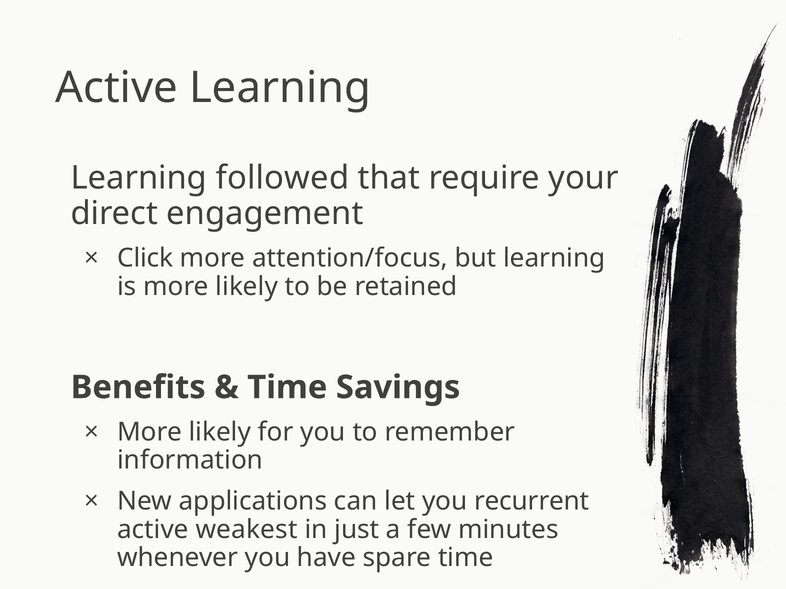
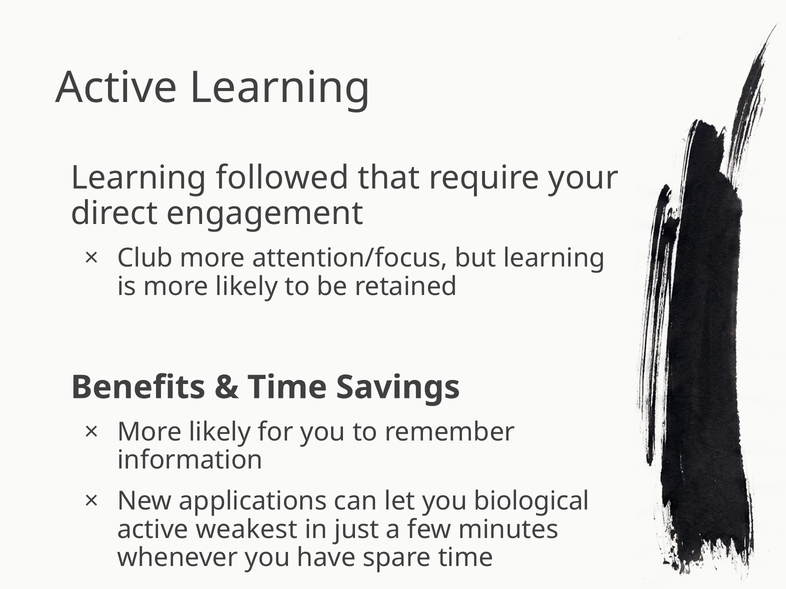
Click: Click -> Club
recurrent: recurrent -> biological
